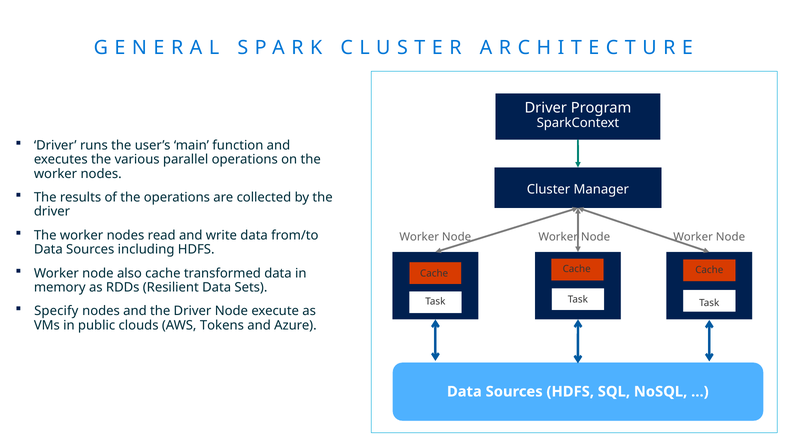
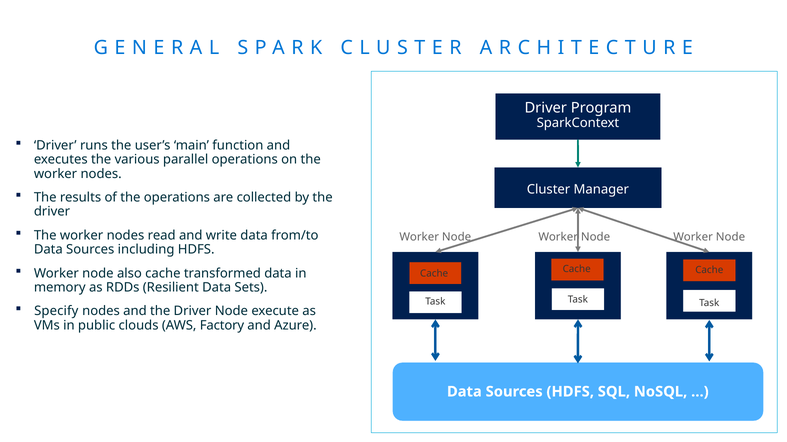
Tokens: Tokens -> Factory
